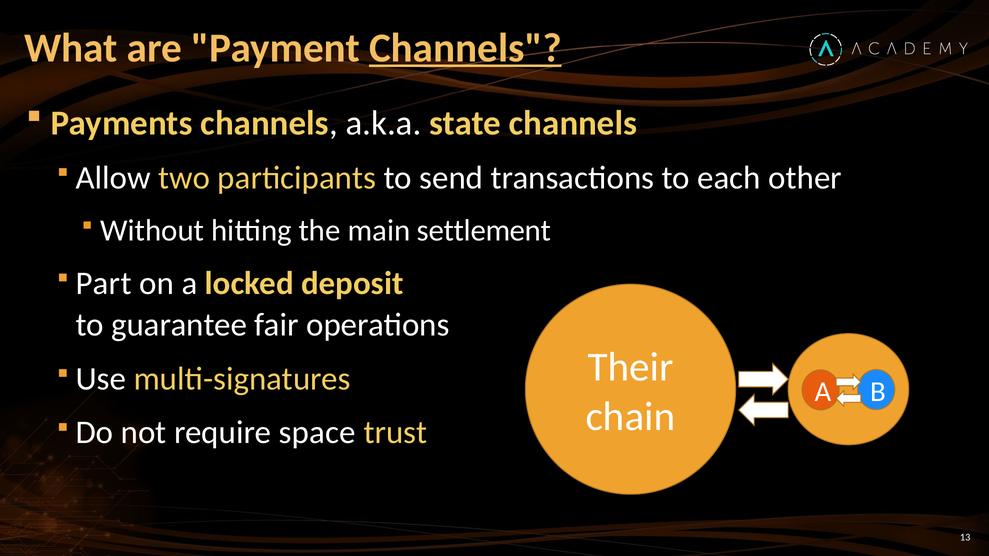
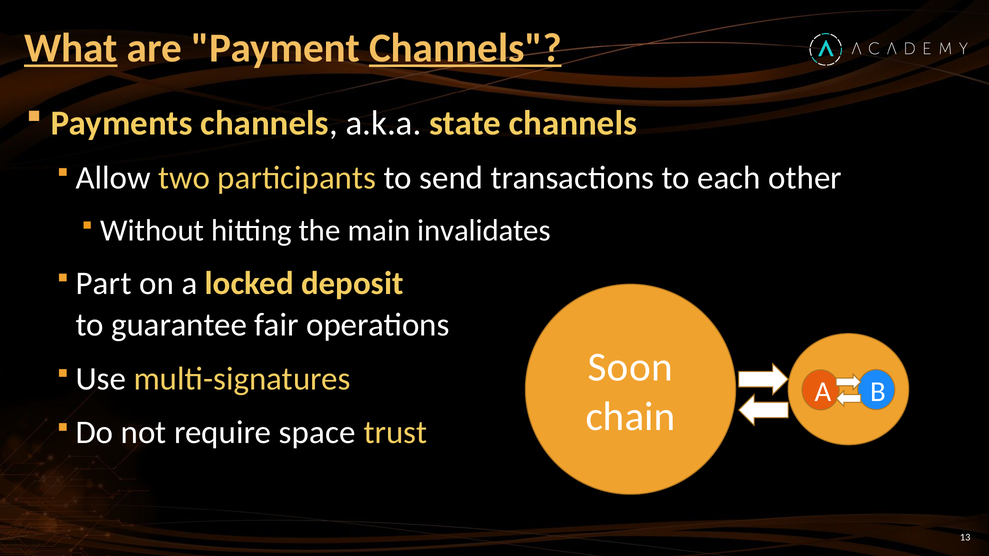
What underline: none -> present
settlement: settlement -> invalidates
Their: Their -> Soon
